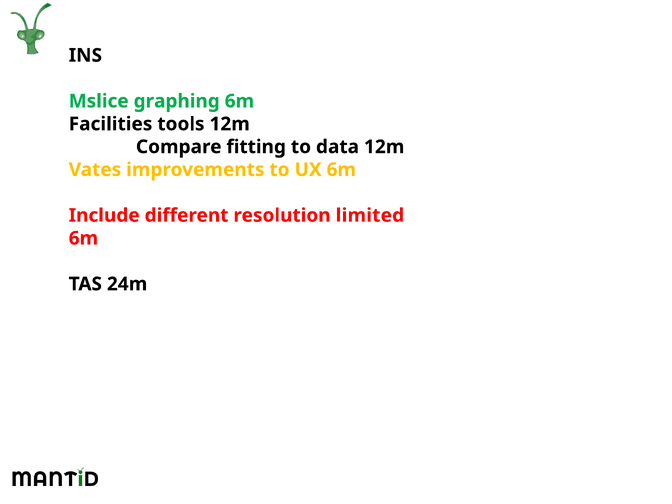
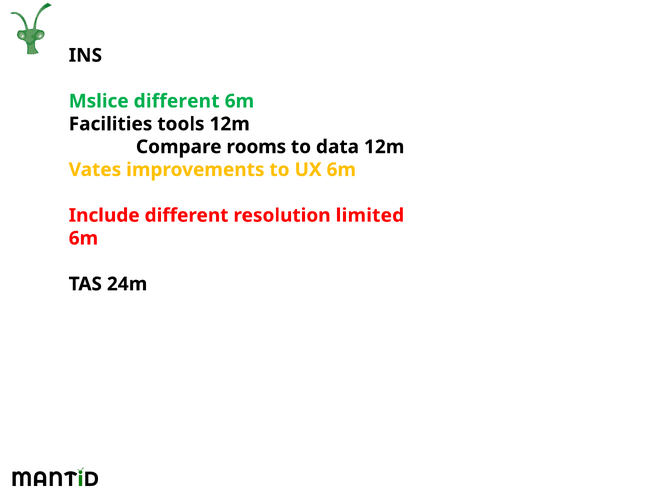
Mslice graphing: graphing -> different
fitting: fitting -> rooms
